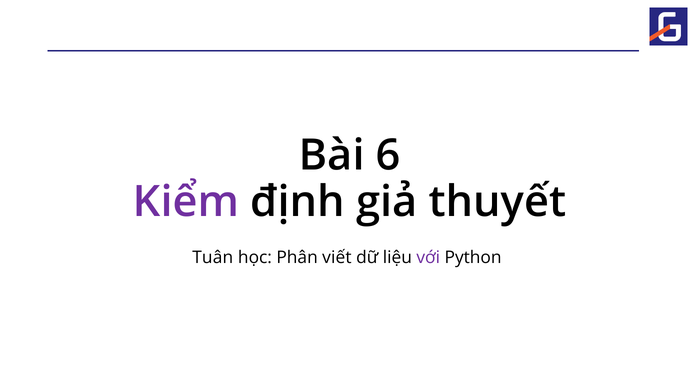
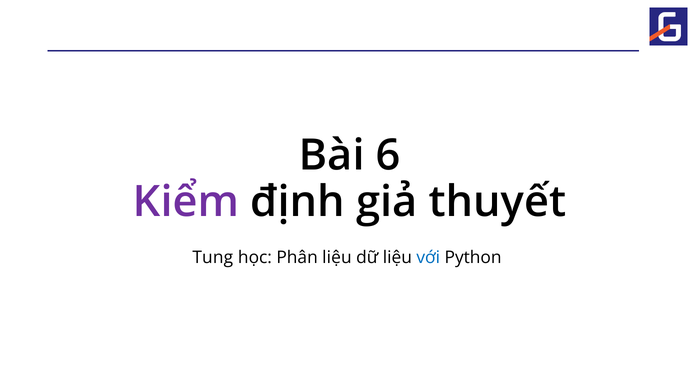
Tuân: Tuân -> Tung
Phân viết: viết -> liệu
với colour: purple -> blue
